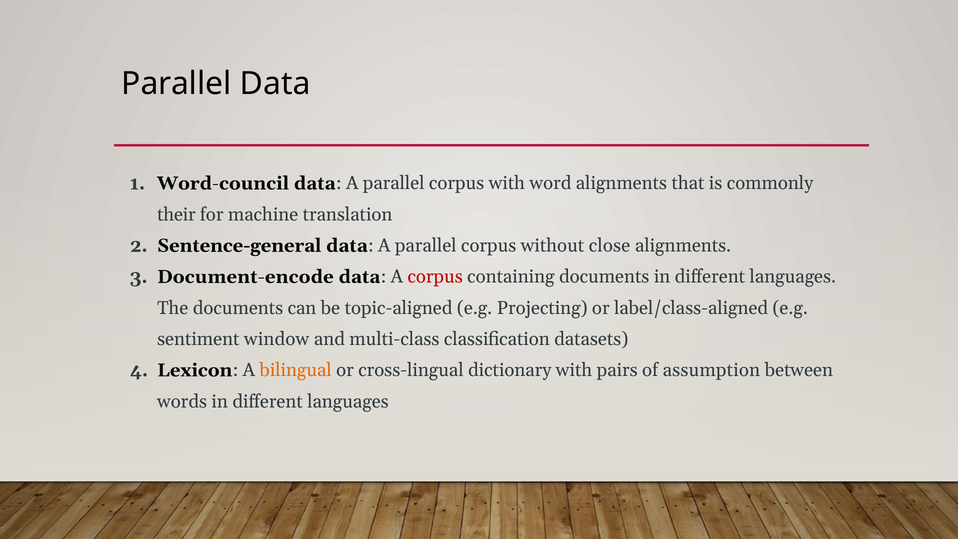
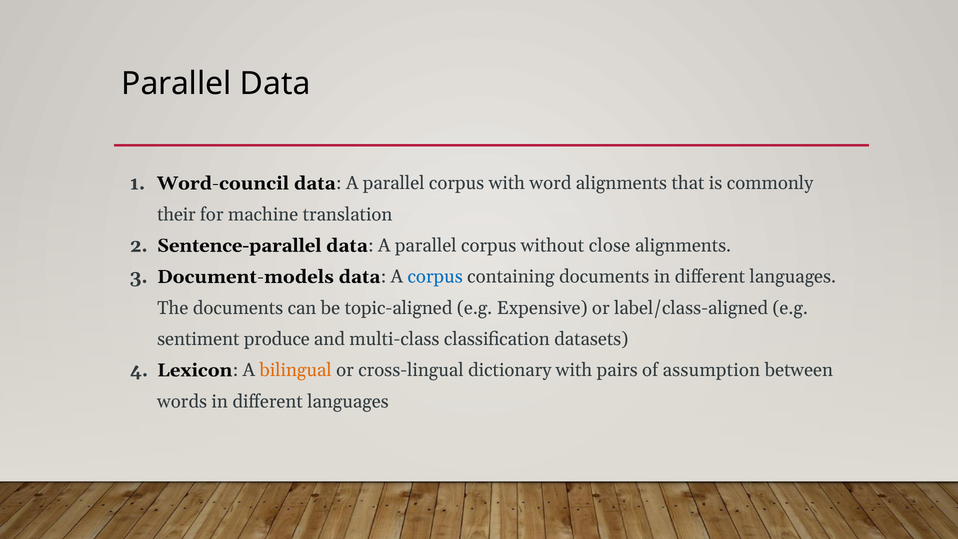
Sentence-general: Sentence-general -> Sentence-parallel
Document-encode: Document-encode -> Document-models
corpus at (435, 277) colour: red -> blue
Projecting: Projecting -> Expensive
window: window -> produce
